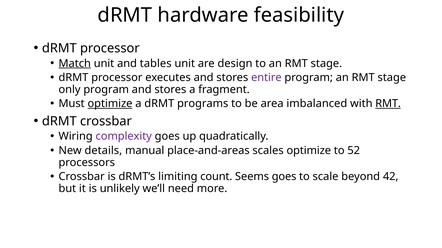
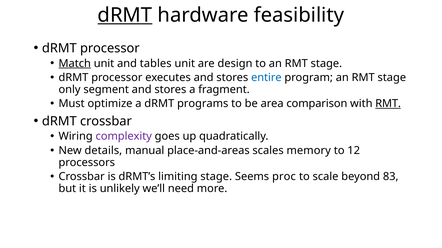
dRMT at (125, 15) underline: none -> present
entire colour: purple -> blue
only program: program -> segment
optimize at (110, 104) underline: present -> none
imbalanced: imbalanced -> comparison
scales optimize: optimize -> memory
52: 52 -> 12
limiting count: count -> stage
Seems goes: goes -> proc
42: 42 -> 83
